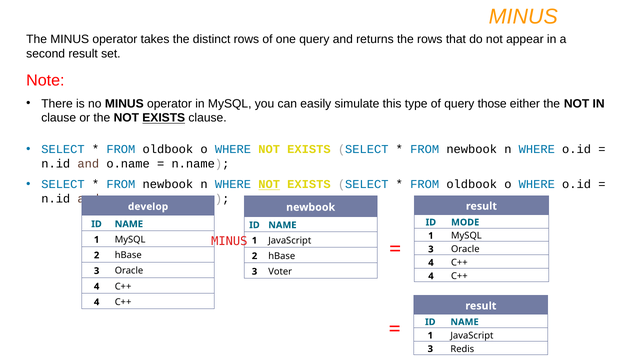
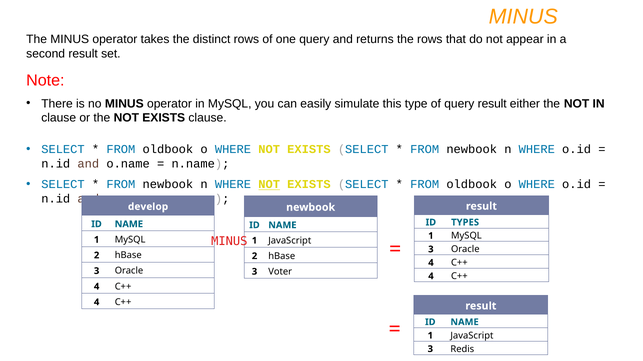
query those: those -> result
EXISTS at (164, 118) underline: present -> none
MODE: MODE -> TYPES
